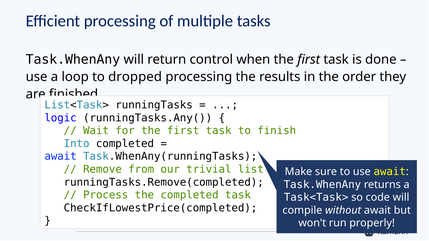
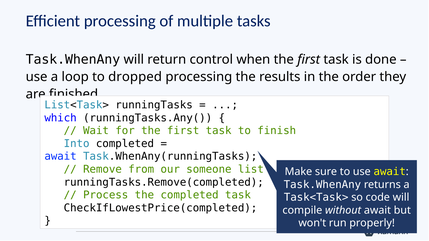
logic: logic -> which
trivial: trivial -> someone
